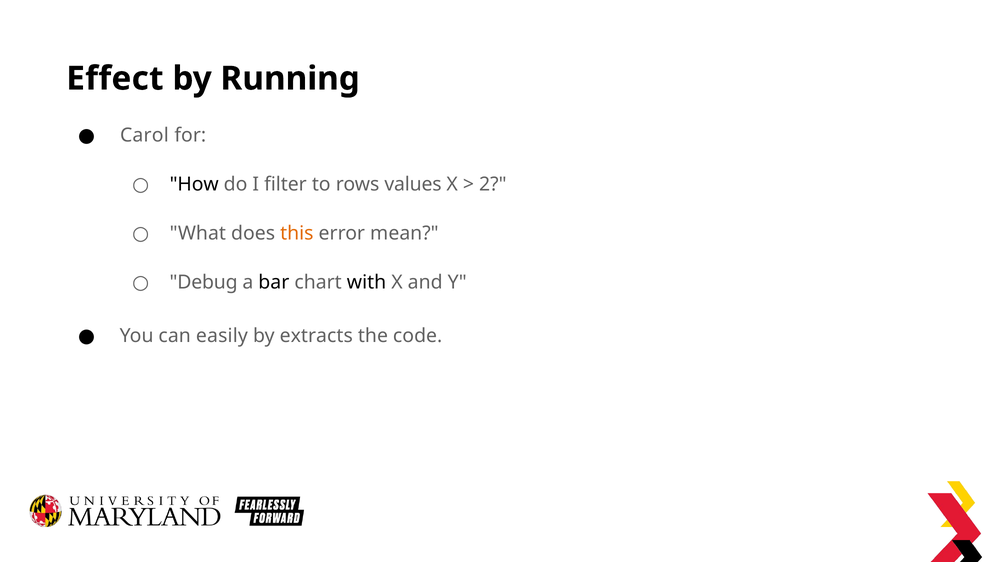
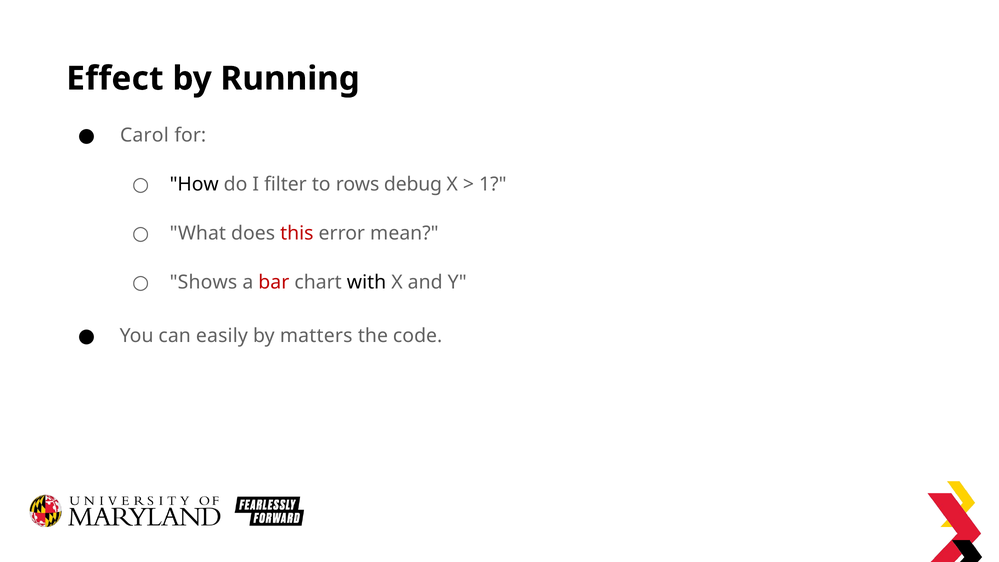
values: values -> debug
2: 2 -> 1
this colour: orange -> red
Debug: Debug -> Shows
bar colour: black -> red
extracts: extracts -> matters
